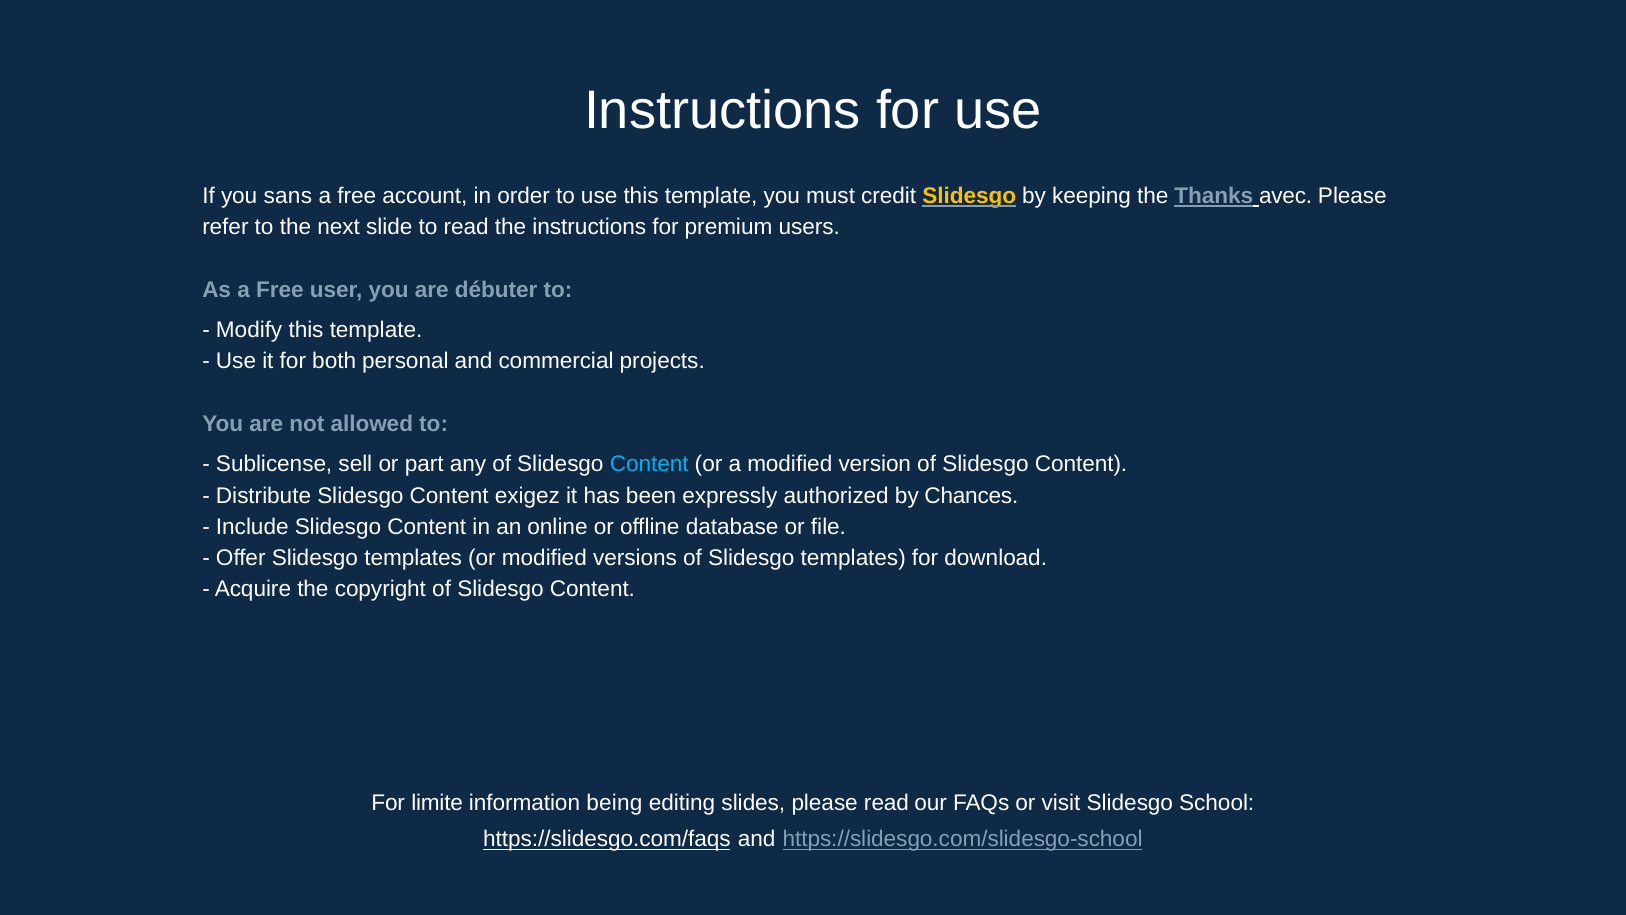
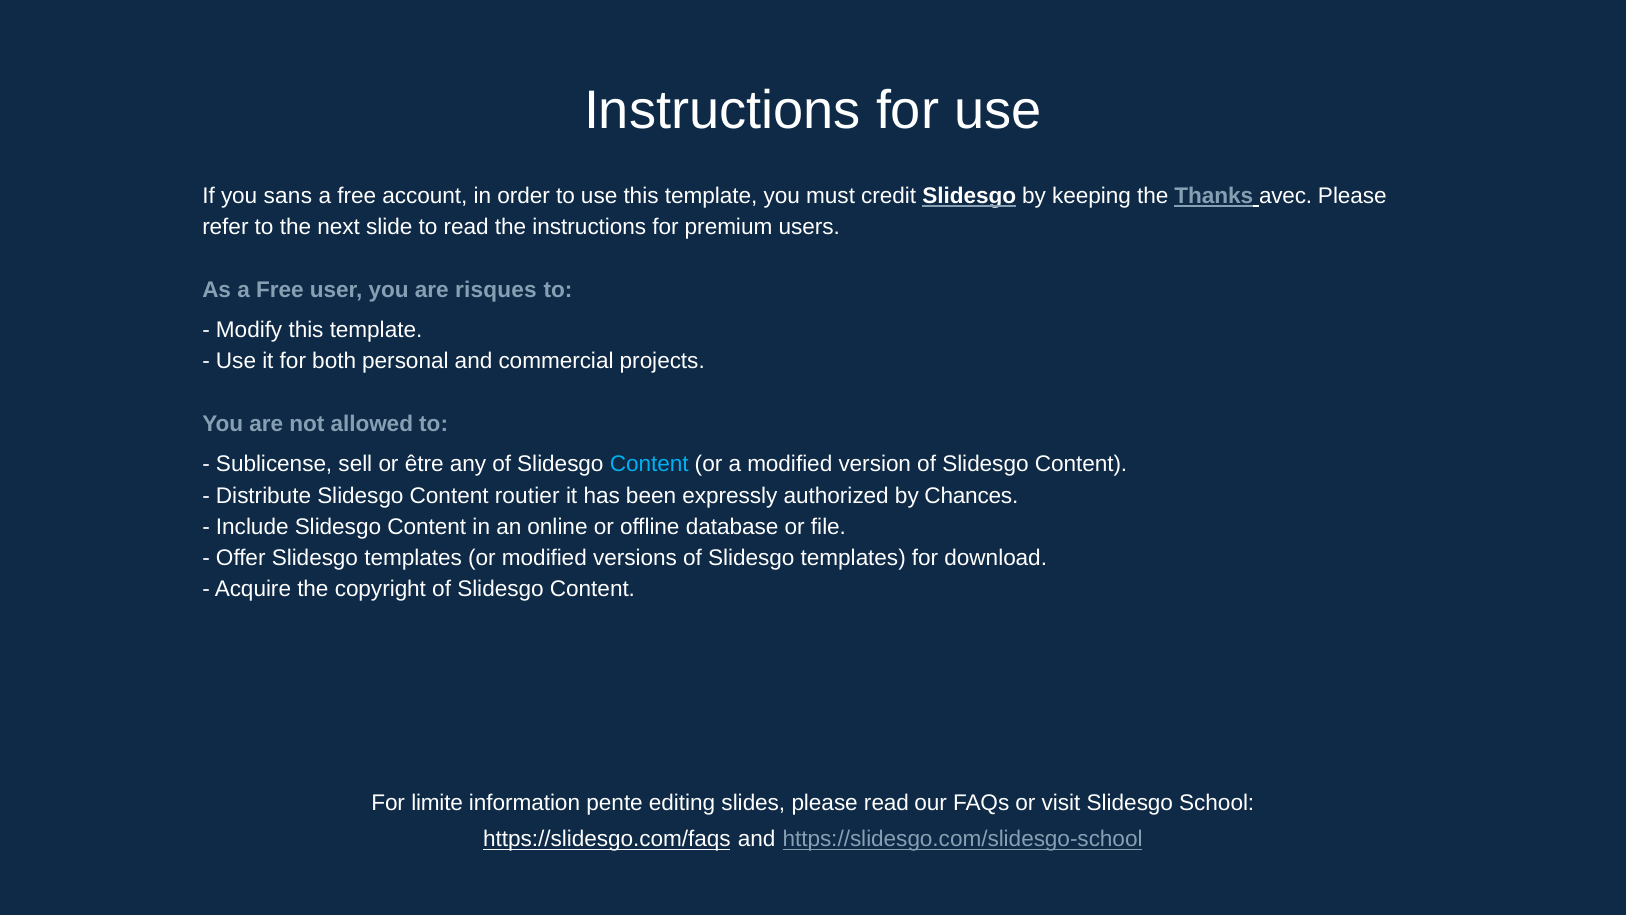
Slidesgo at (969, 196) colour: yellow -> white
débuter: débuter -> risques
part: part -> être
exigez: exigez -> routier
being: being -> pente
